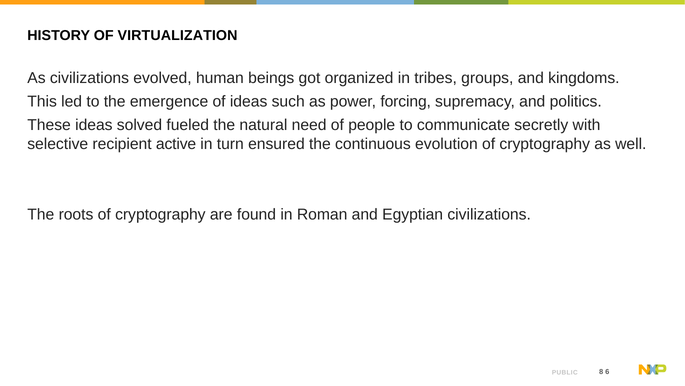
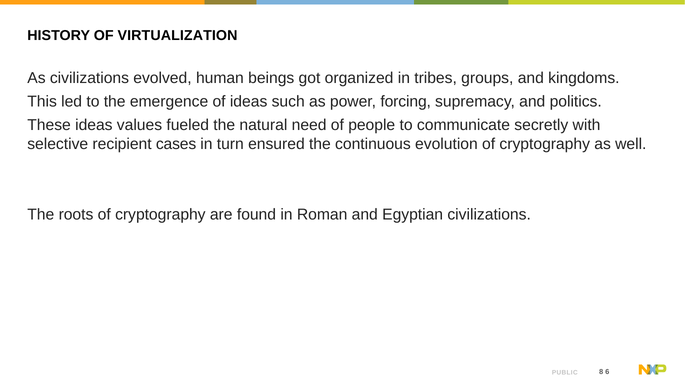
solved: solved -> values
active: active -> cases
